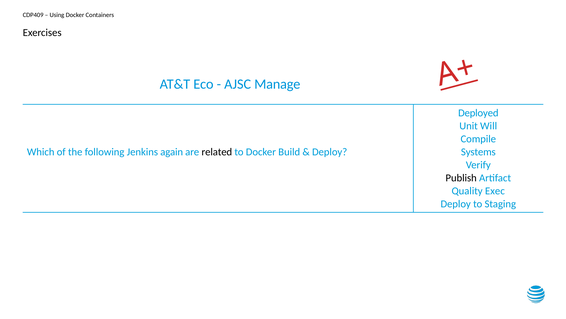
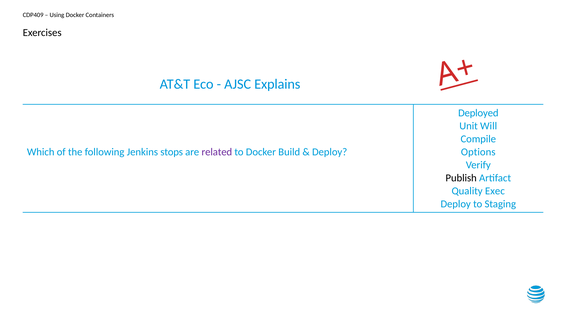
Manage: Manage -> Explains
again: again -> stops
related colour: black -> purple
Systems: Systems -> Options
